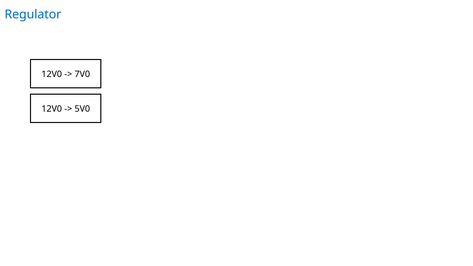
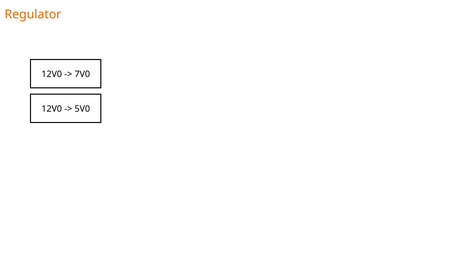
Regulator colour: blue -> orange
